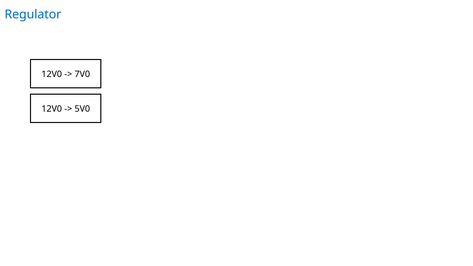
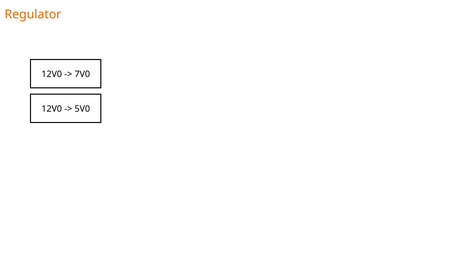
Regulator colour: blue -> orange
